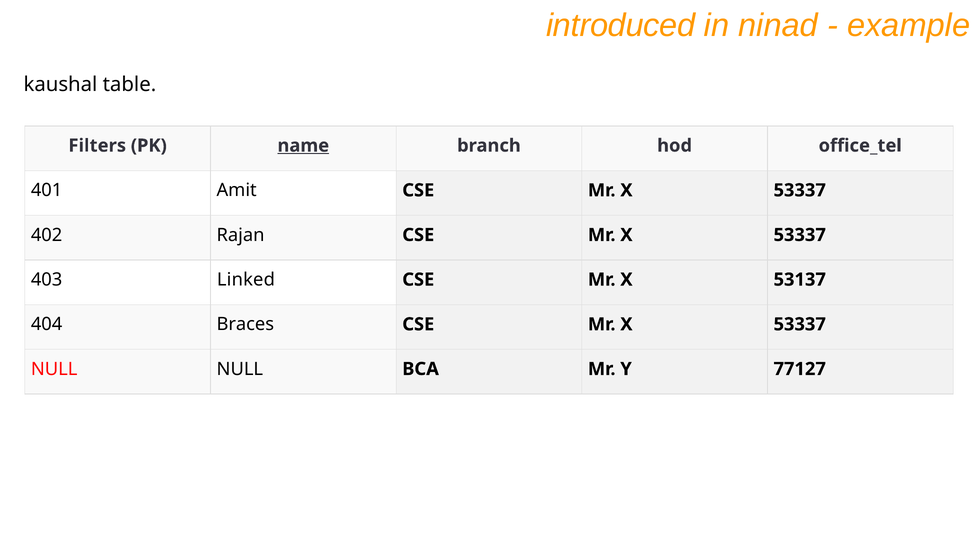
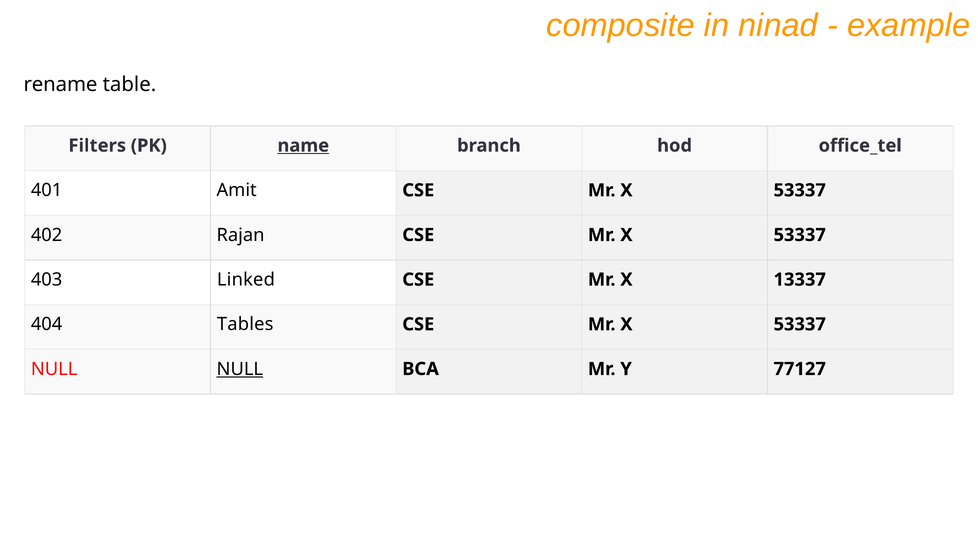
introduced: introduced -> composite
kaushal: kaushal -> rename
53137: 53137 -> 13337
Braces: Braces -> Tables
NULL at (240, 369) underline: none -> present
